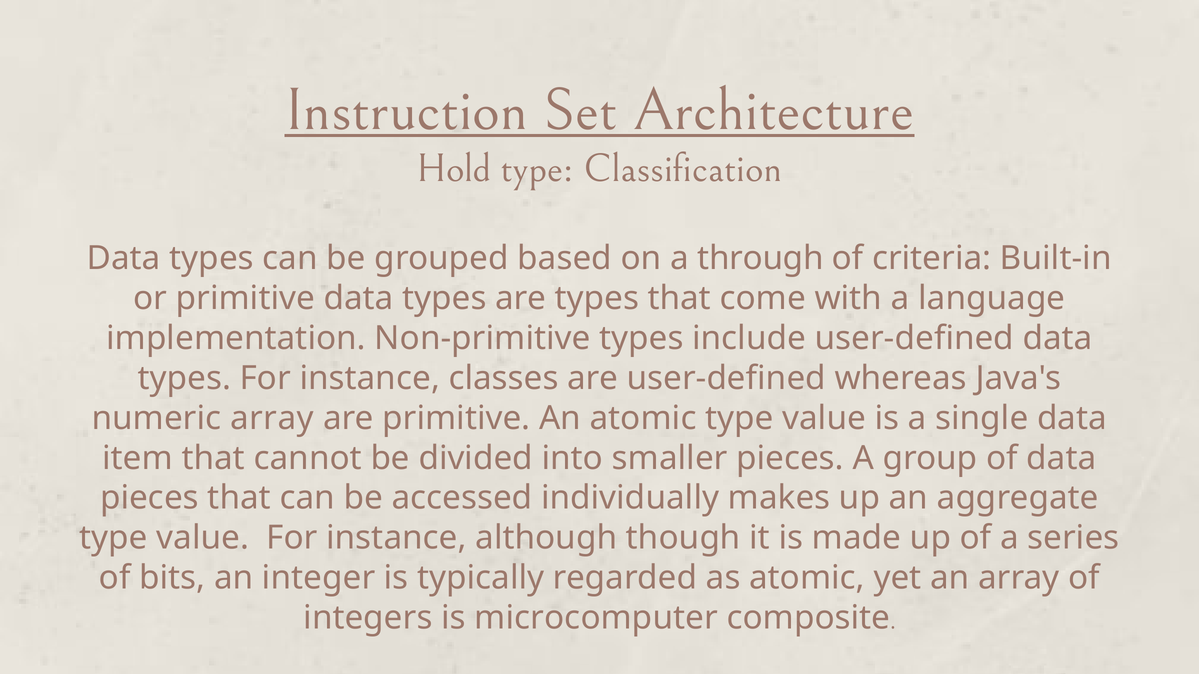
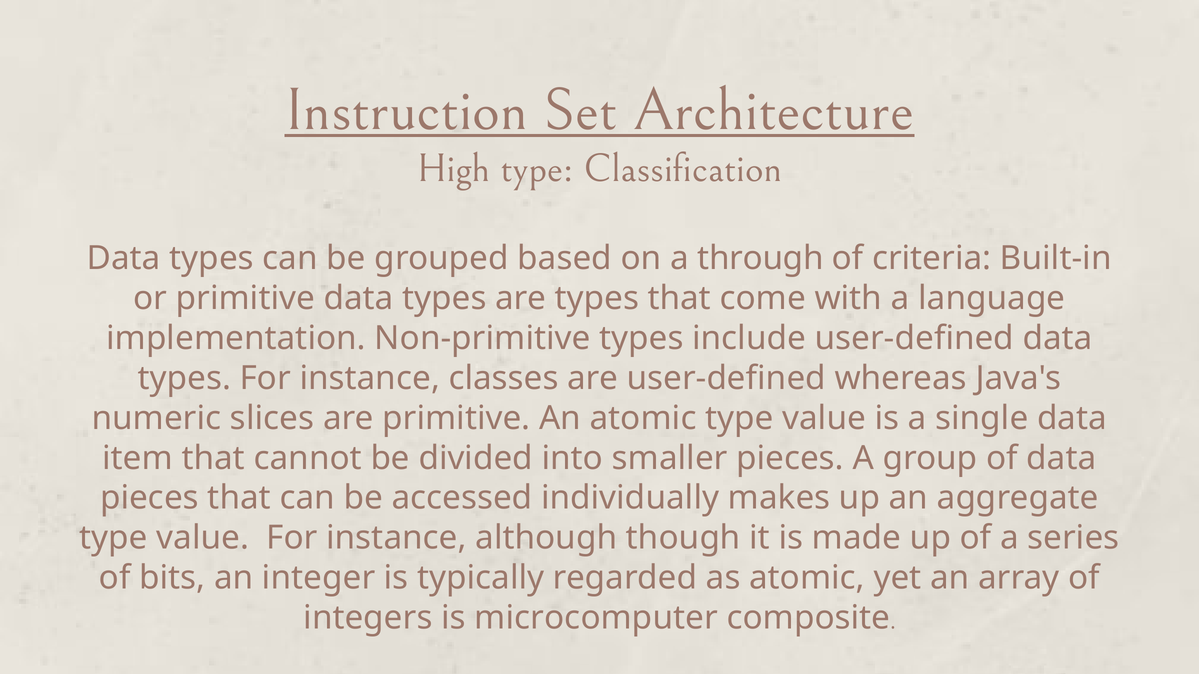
Hold: Hold -> High
numeric array: array -> slices
